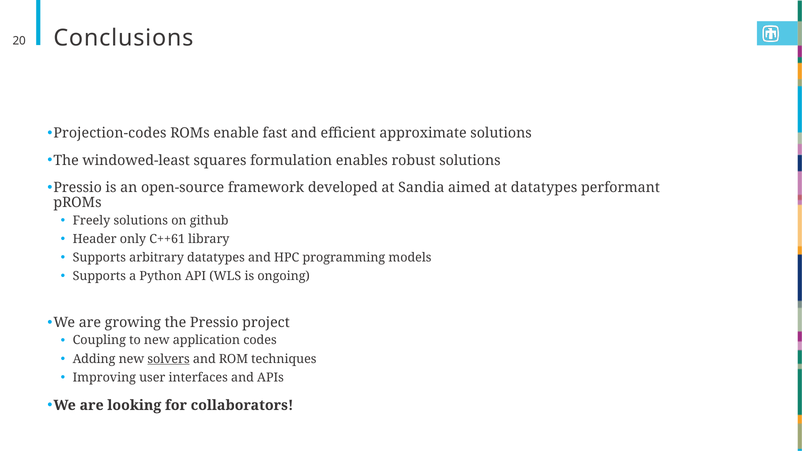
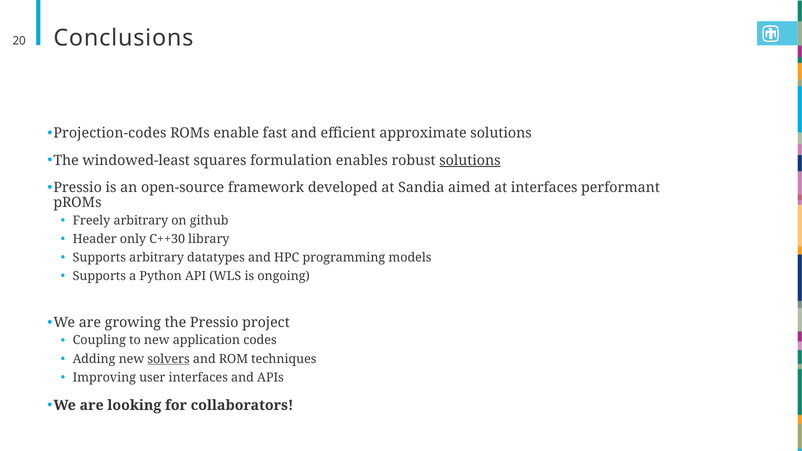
solutions at (470, 160) underline: none -> present
at datatypes: datatypes -> interfaces
Freely solutions: solutions -> arbitrary
C++61: C++61 -> C++30
